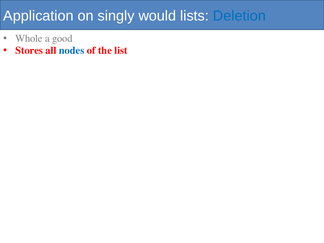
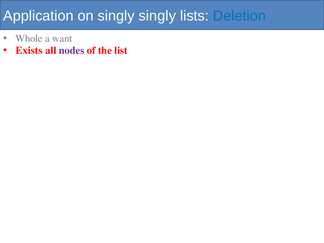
singly would: would -> singly
good: good -> want
Stores: Stores -> Exists
nodes colour: blue -> purple
